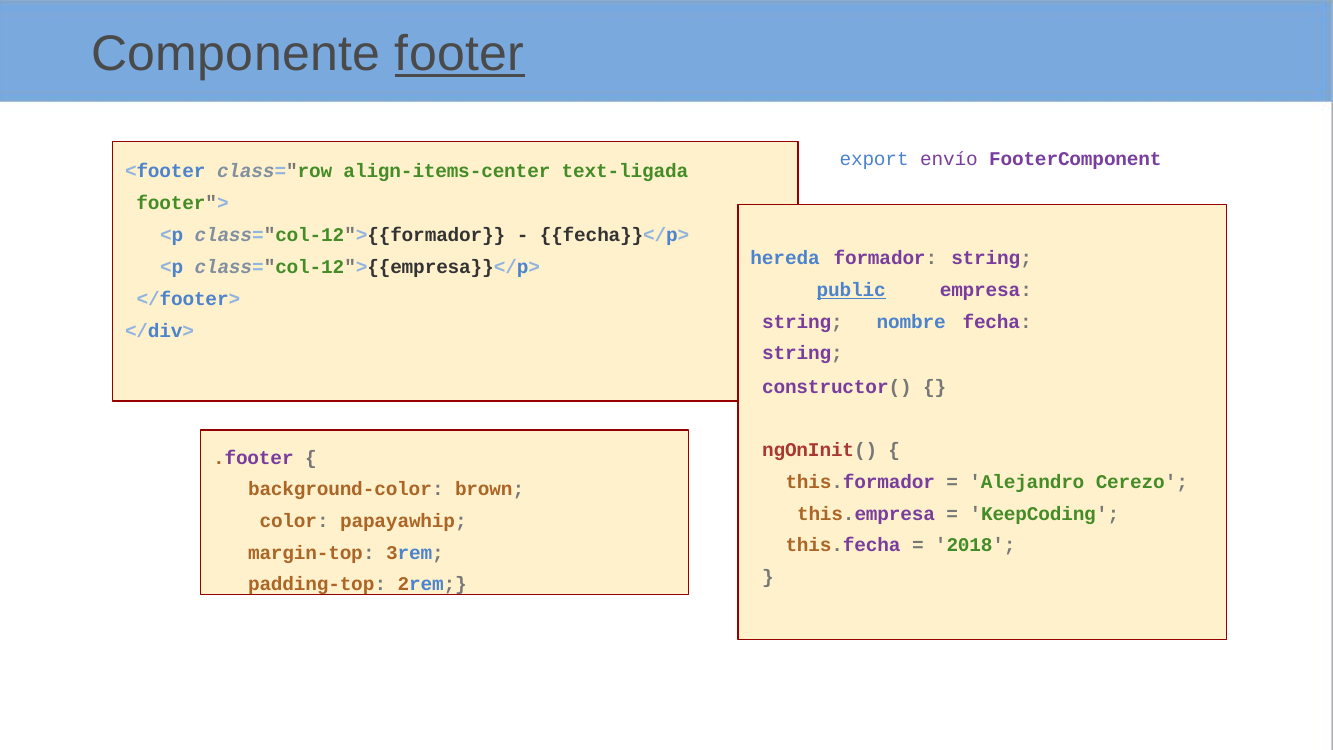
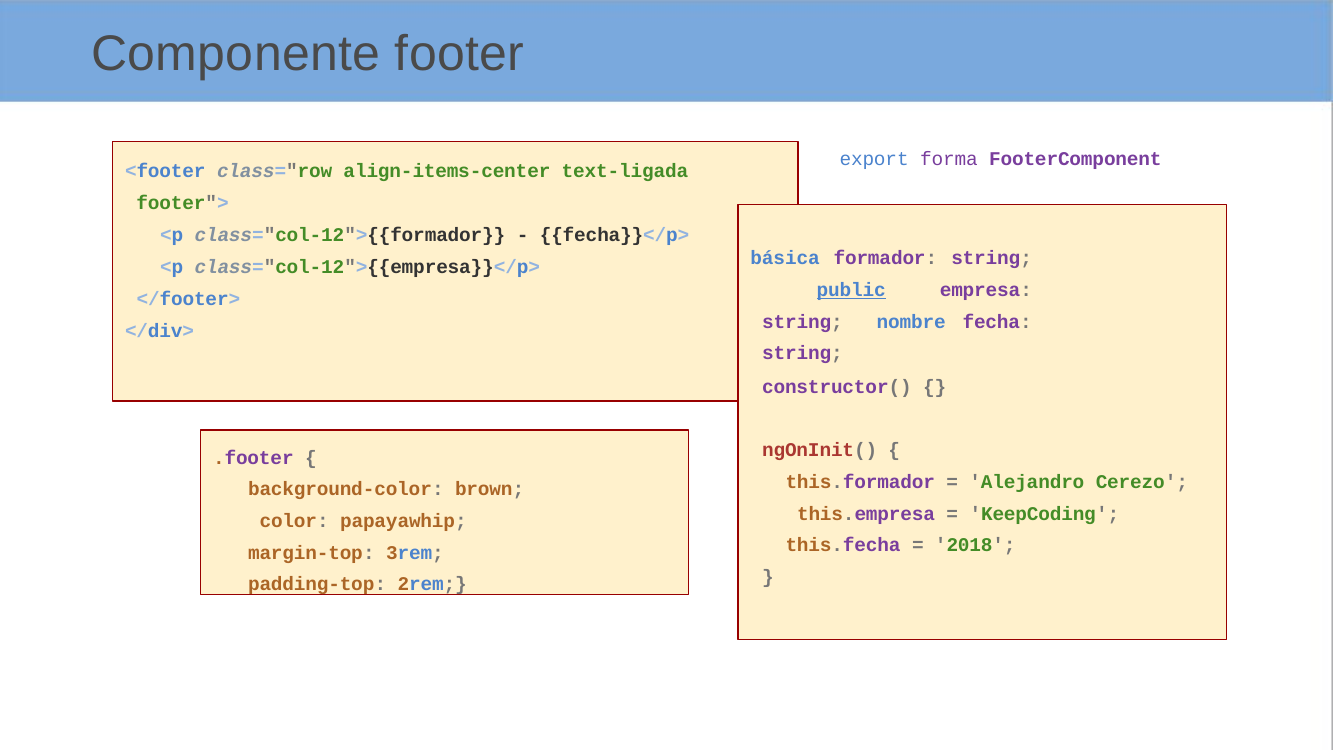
footer underline: present -> none
envío: envío -> forma
hereda: hereda -> básica
